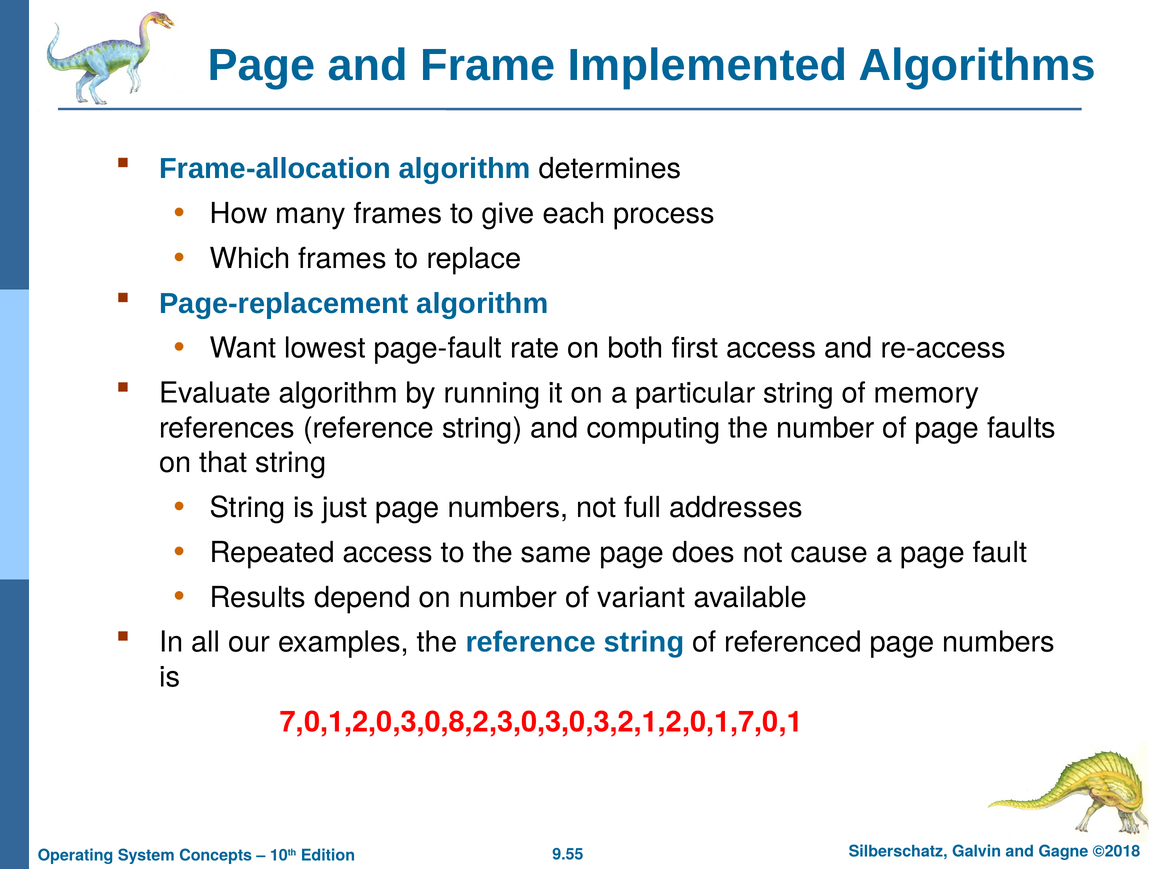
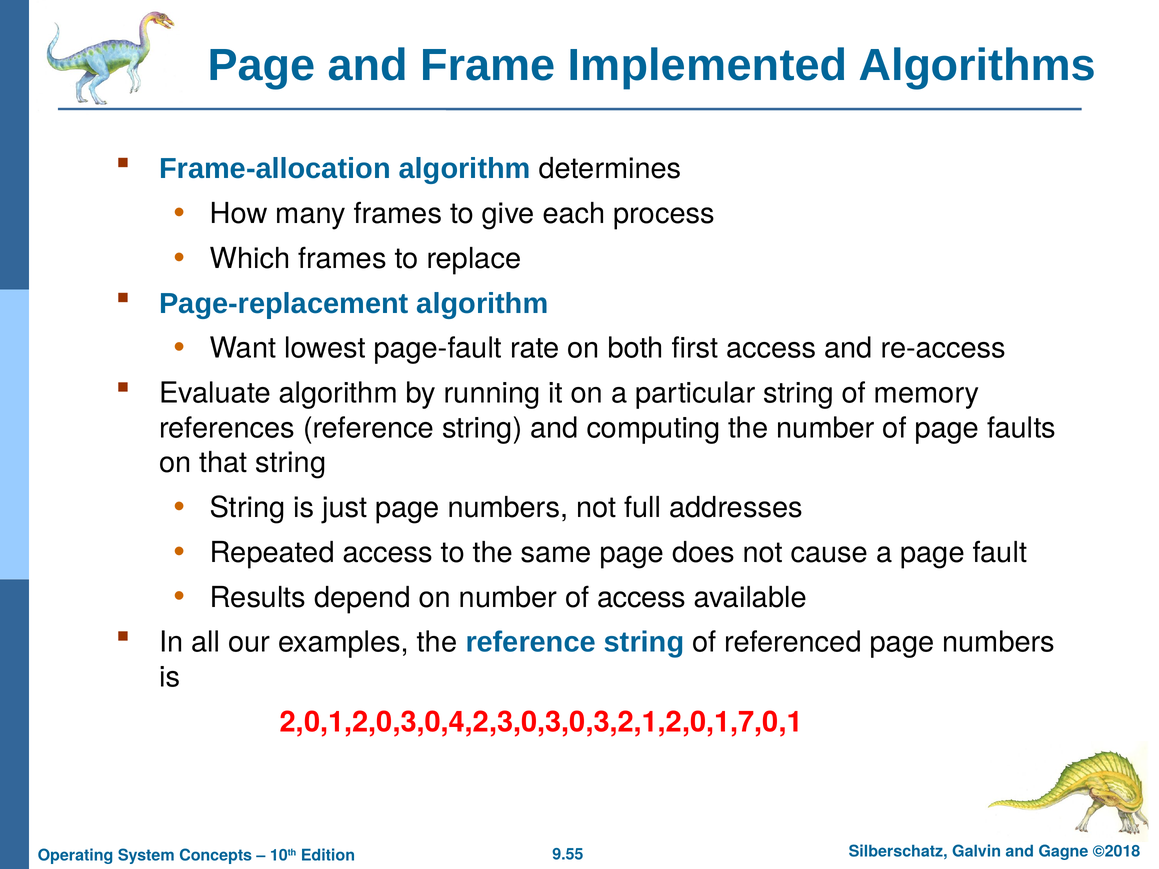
of variant: variant -> access
7,0,1,2,0,3,0,8,2,3,0,3,0,3,2,1,2,0,1,7,0,1: 7,0,1,2,0,3,0,8,2,3,0,3,0,3,2,1,2,0,1,7,0,1 -> 2,0,1,2,0,3,0,4,2,3,0,3,0,3,2,1,2,0,1,7,0,1
